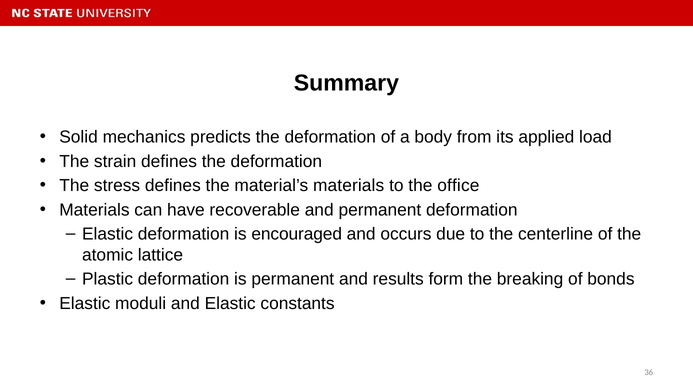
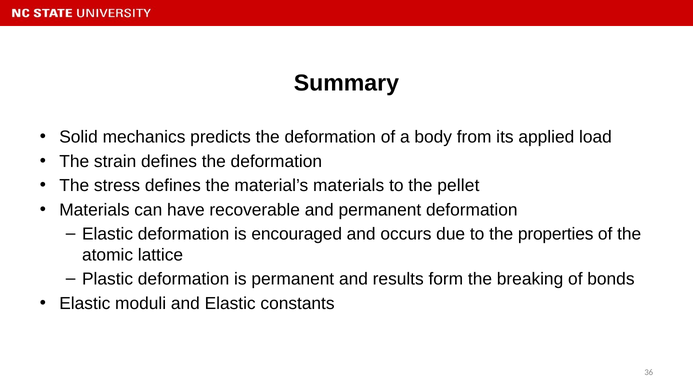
office: office -> pellet
centerline: centerline -> properties
